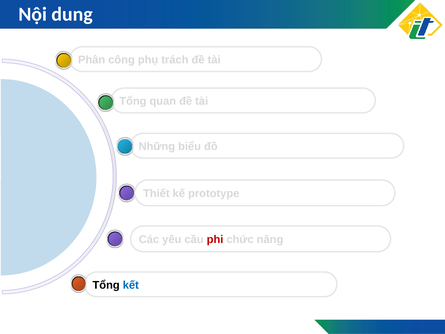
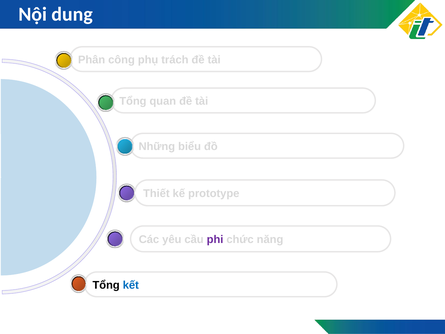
phi colour: red -> purple
